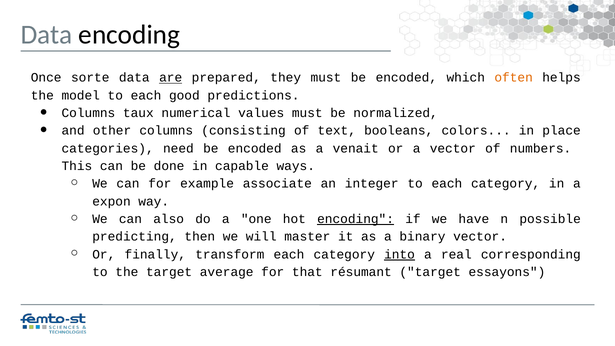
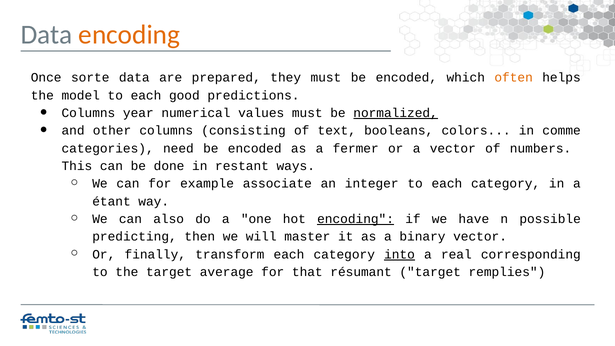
encoding at (129, 35) colour: black -> orange
are underline: present -> none
taux: taux -> year
normalized underline: none -> present
place: place -> comme
venait: venait -> fermer
capable: capable -> restant
expon: expon -> étant
essayons: essayons -> remplies
